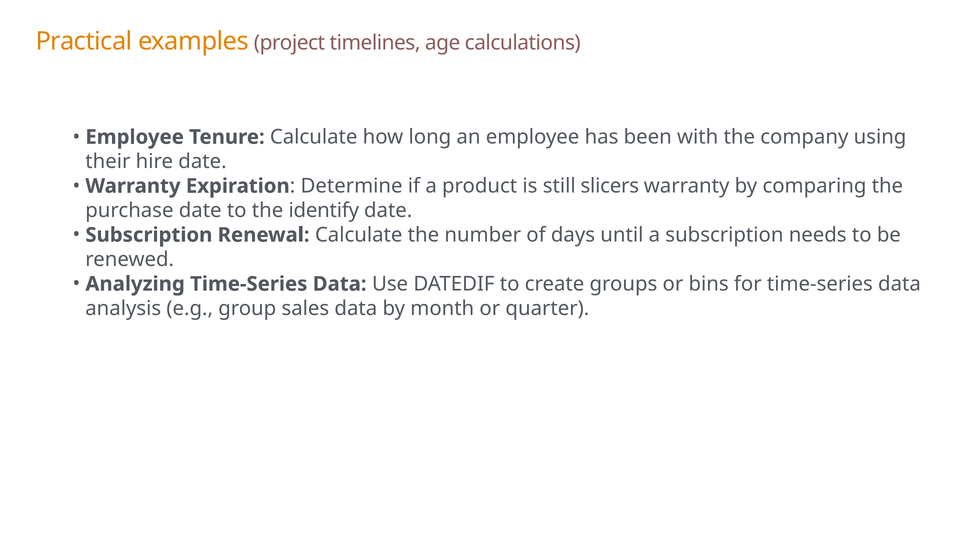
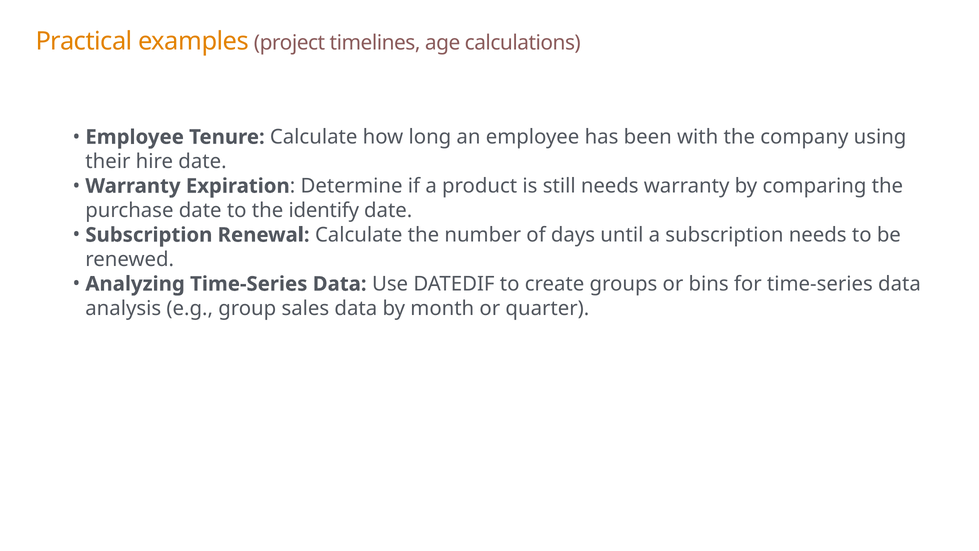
still slicers: slicers -> needs
